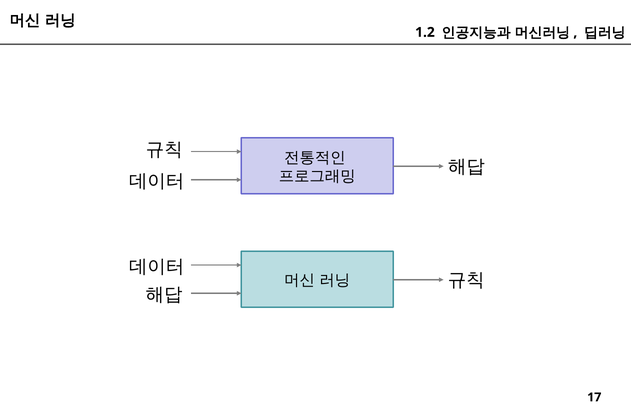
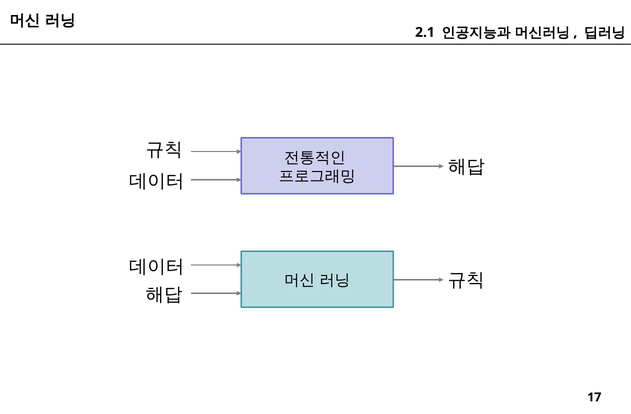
1.2: 1.2 -> 2.1
